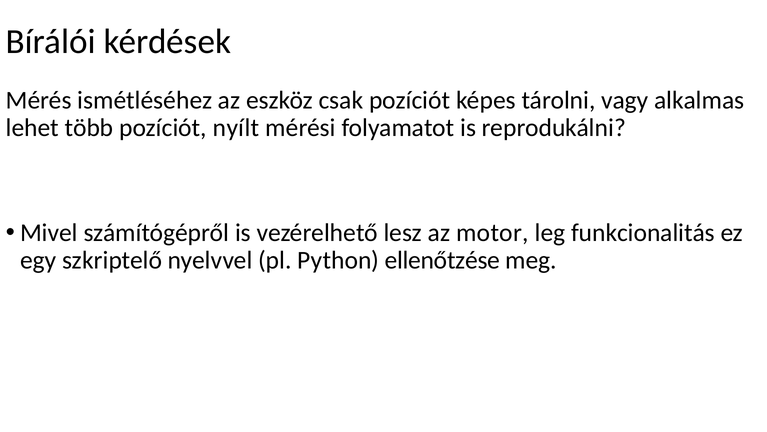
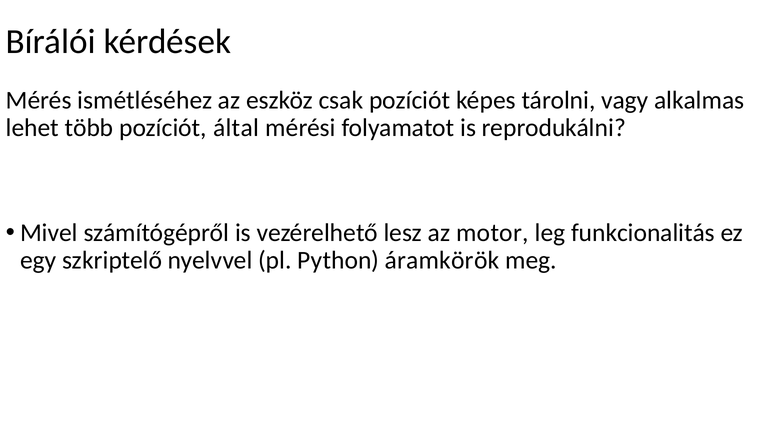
nyílt: nyílt -> által
ellenőtzése: ellenőtzése -> áramkörök
